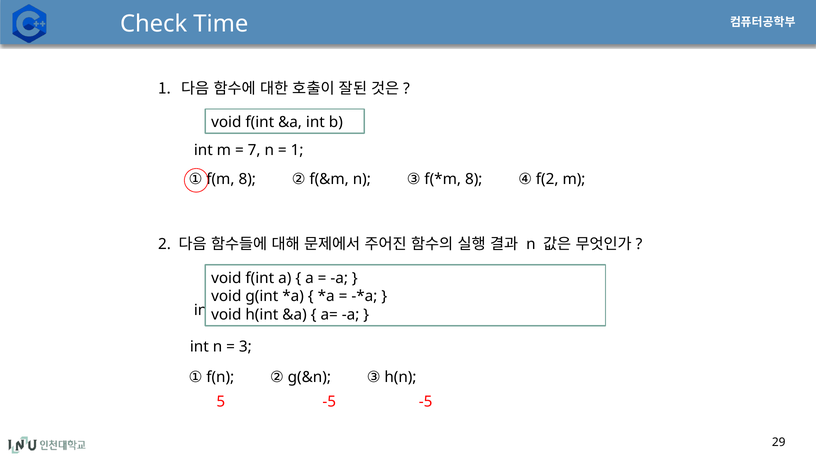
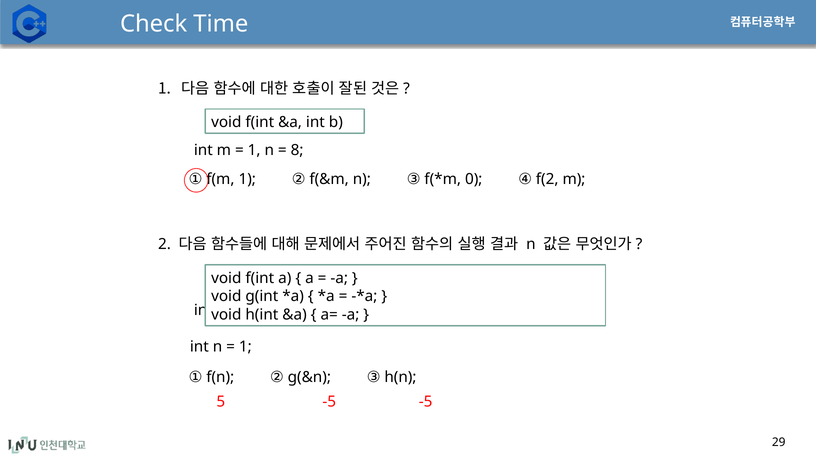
7 at (254, 150): 7 -> 1
1 at (297, 150): 1 -> 8
f(m 8: 8 -> 1
8 at (474, 179): 8 -> 0
3 at (245, 347): 3 -> 1
